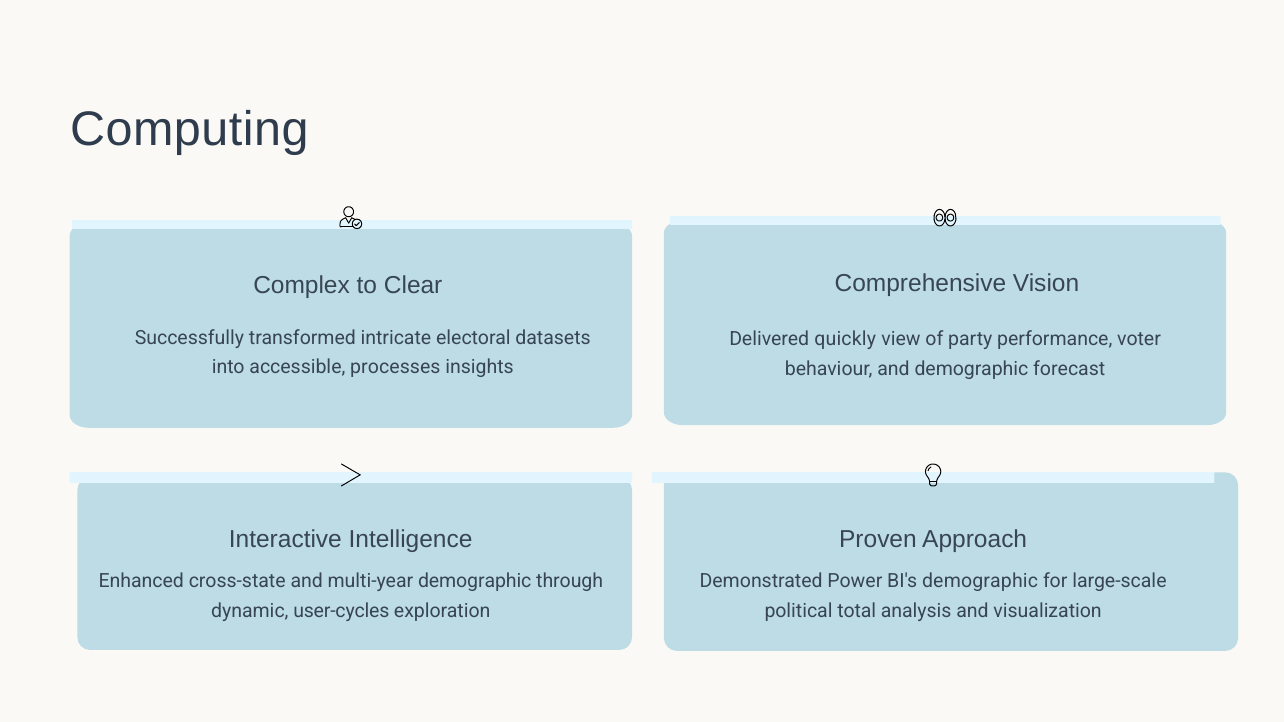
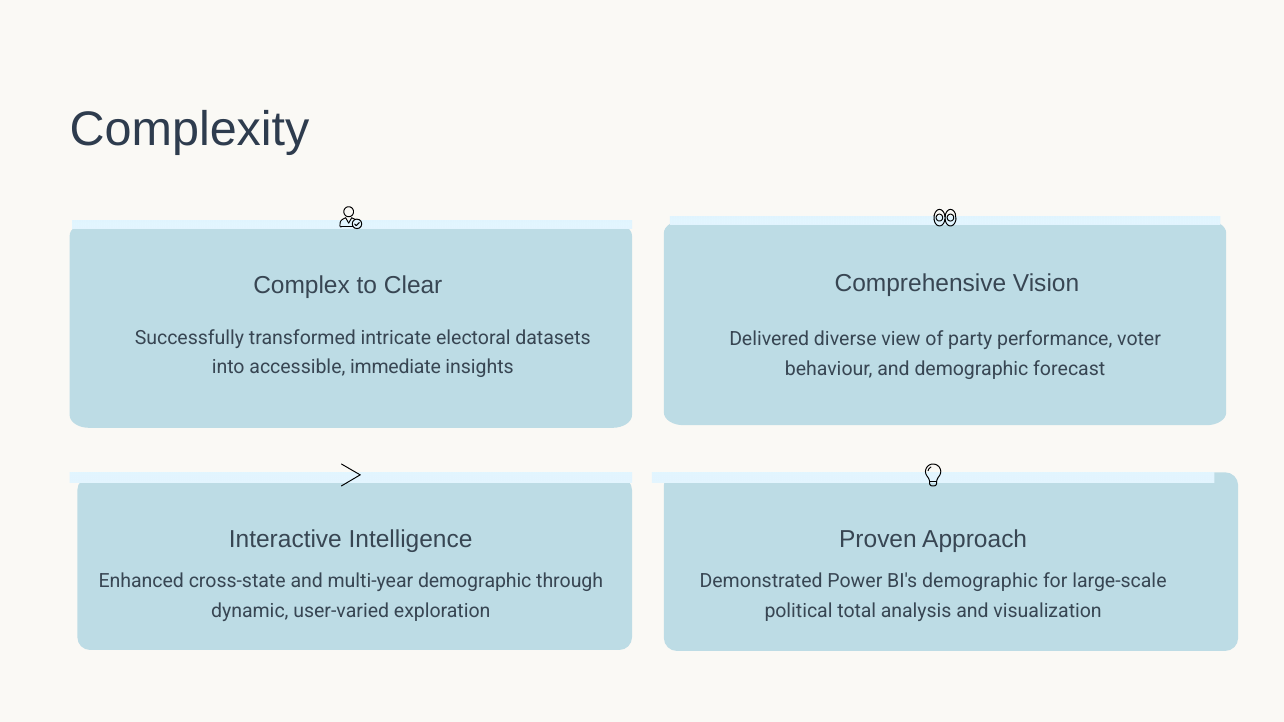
Computing: Computing -> Complexity
quickly: quickly -> diverse
processes: processes -> immediate
user-cycles: user-cycles -> user-varied
